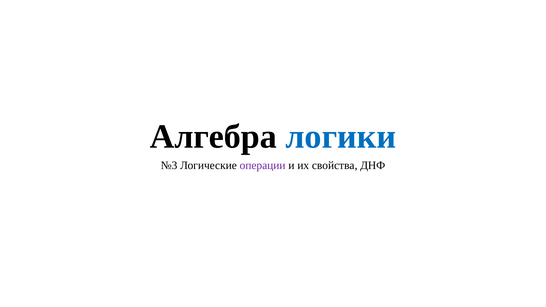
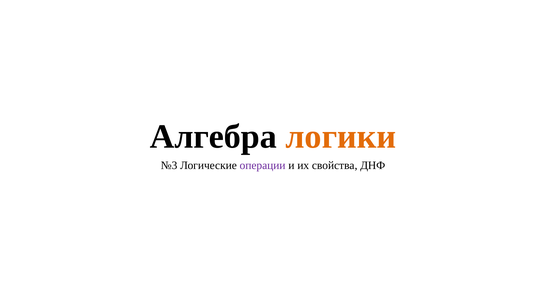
логики colour: blue -> orange
